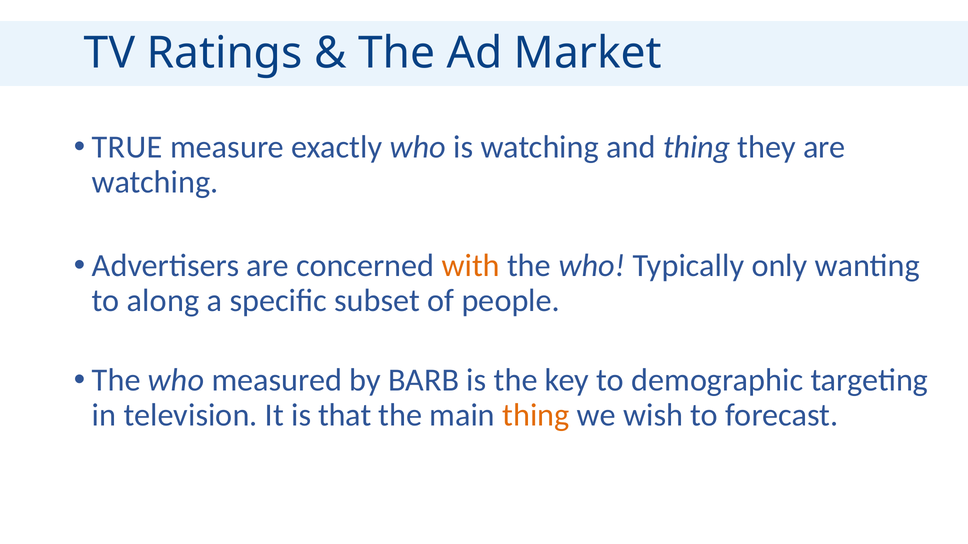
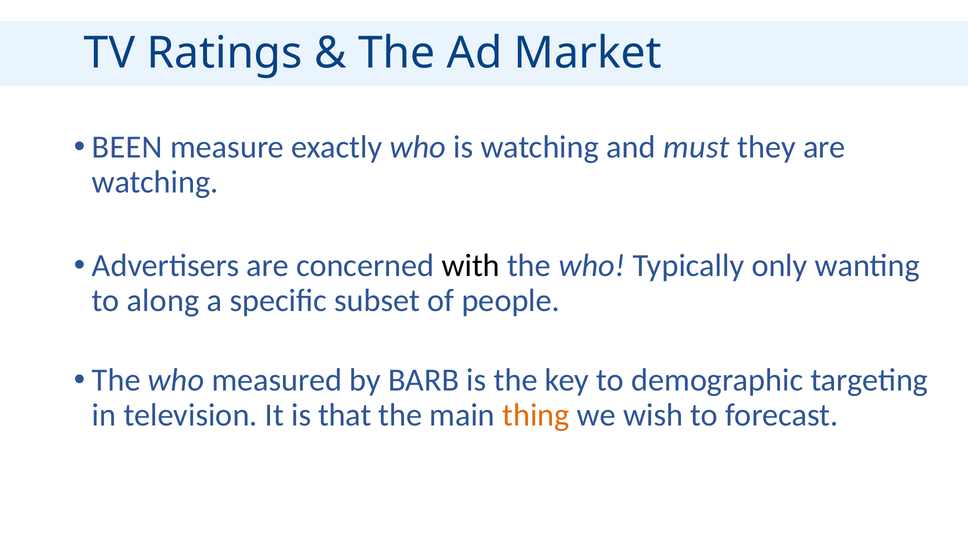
TRUE: TRUE -> BEEN
and thing: thing -> must
with colour: orange -> black
